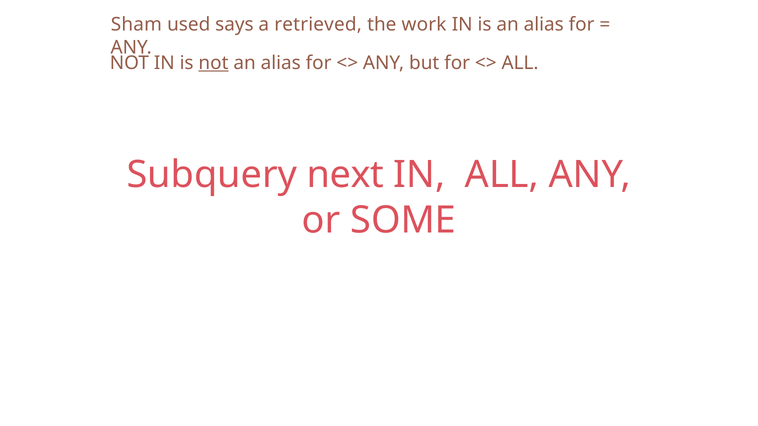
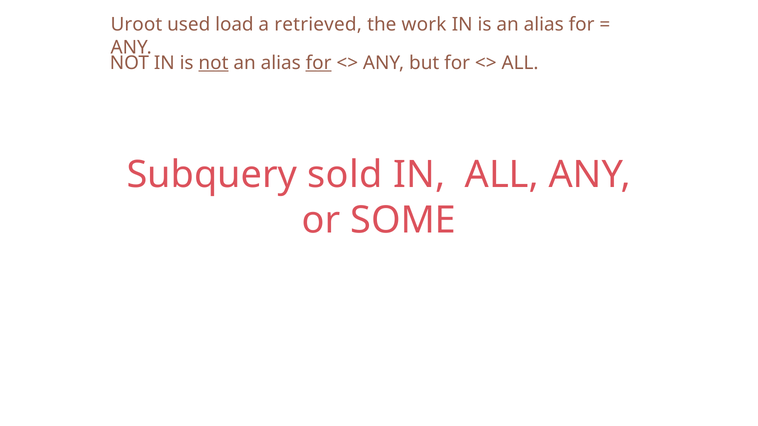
Sham: Sham -> Uroot
says: says -> load
for at (319, 63) underline: none -> present
next: next -> sold
